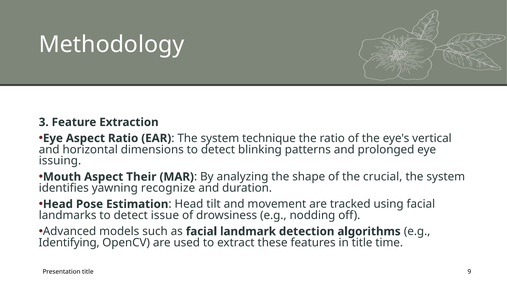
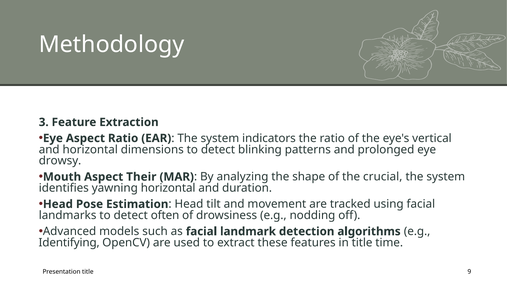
technique: technique -> indicators
issuing: issuing -> drowsy
yawning recognize: recognize -> horizontal
issue: issue -> often
